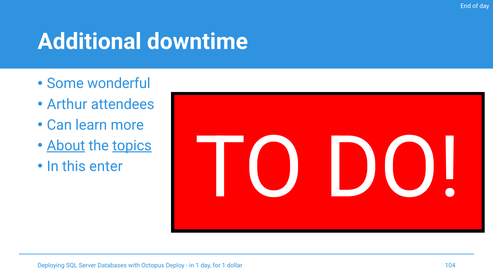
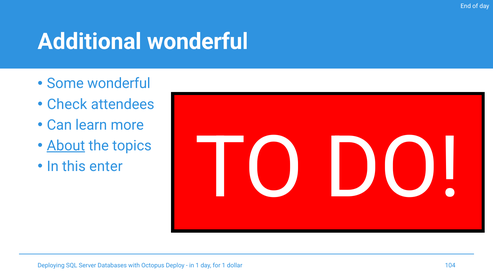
Additional downtime: downtime -> wonderful
Arthur: Arthur -> Check
topics underline: present -> none
